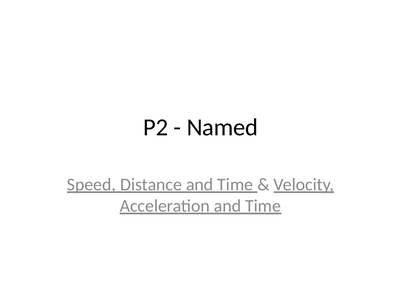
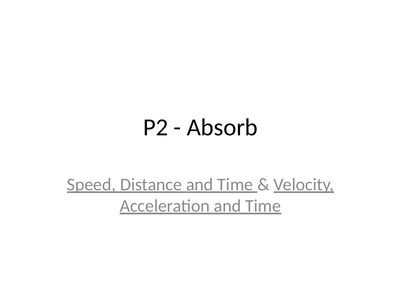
Named: Named -> Absorb
